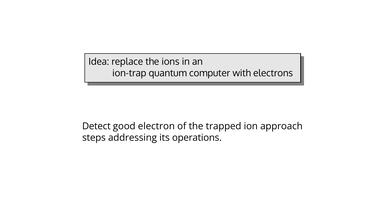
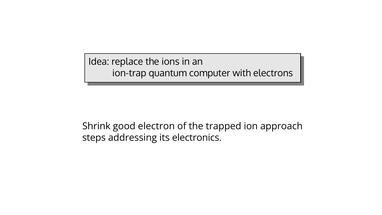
Detect: Detect -> Shrink
operations: operations -> electronics
